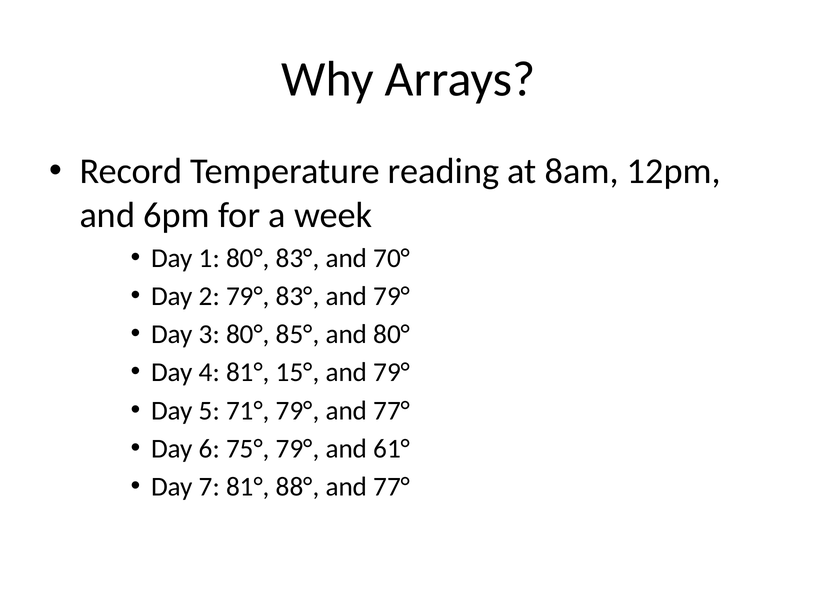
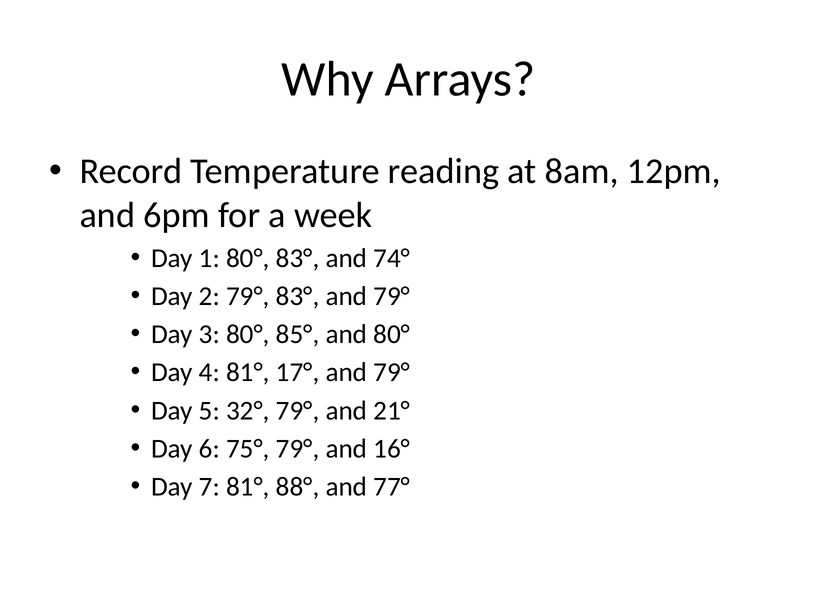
70°: 70° -> 74°
15°: 15° -> 17°
71°: 71° -> 32°
79° and 77°: 77° -> 21°
61°: 61° -> 16°
